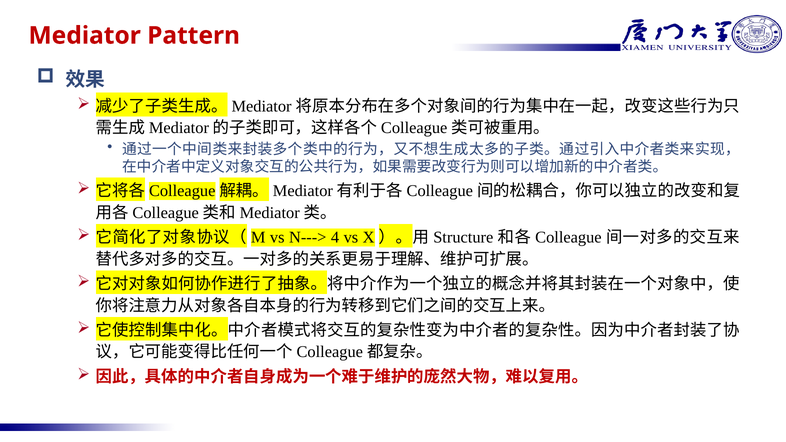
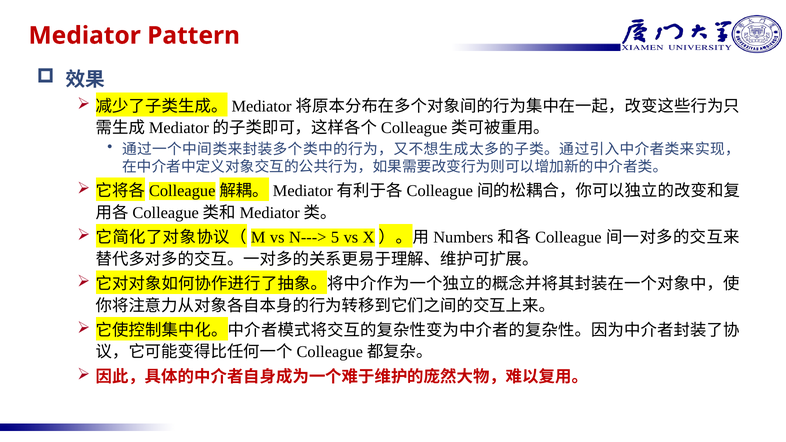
4: 4 -> 5
Structure: Structure -> Numbers
